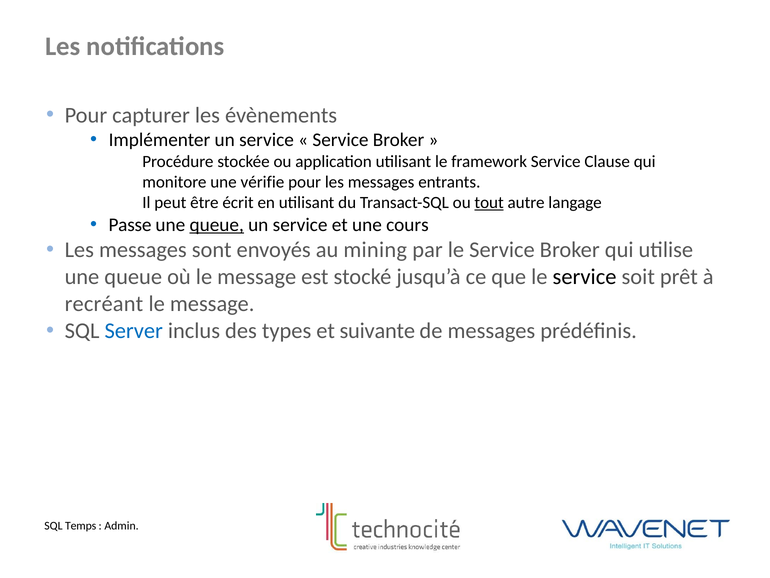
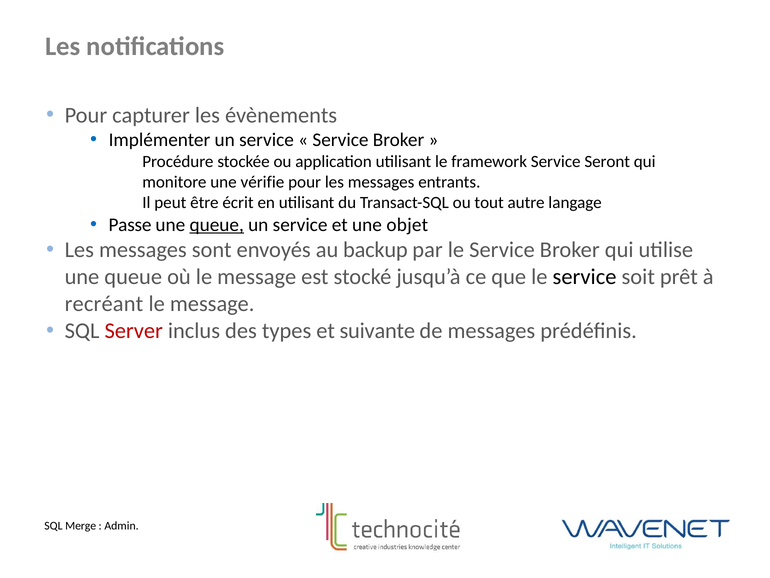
Clause: Clause -> Seront
tout underline: present -> none
cours: cours -> objet
mining: mining -> backup
Server colour: blue -> red
Temps: Temps -> Merge
